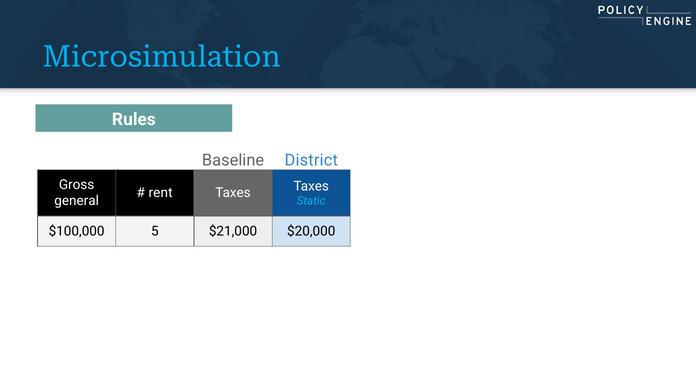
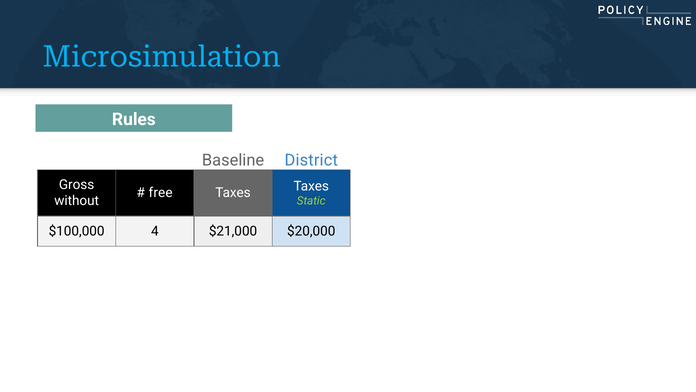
rent: rent -> free
general: general -> without
Static colour: light blue -> light green
5: 5 -> 4
